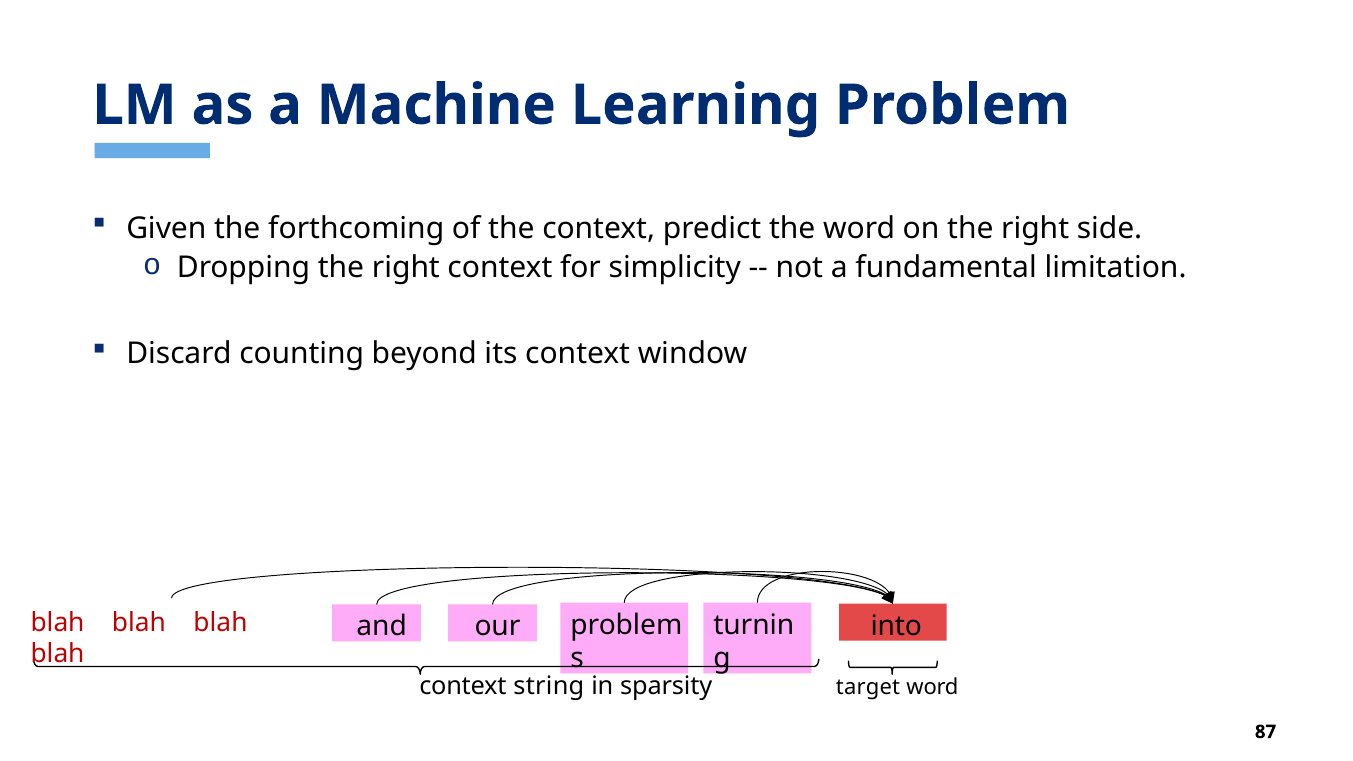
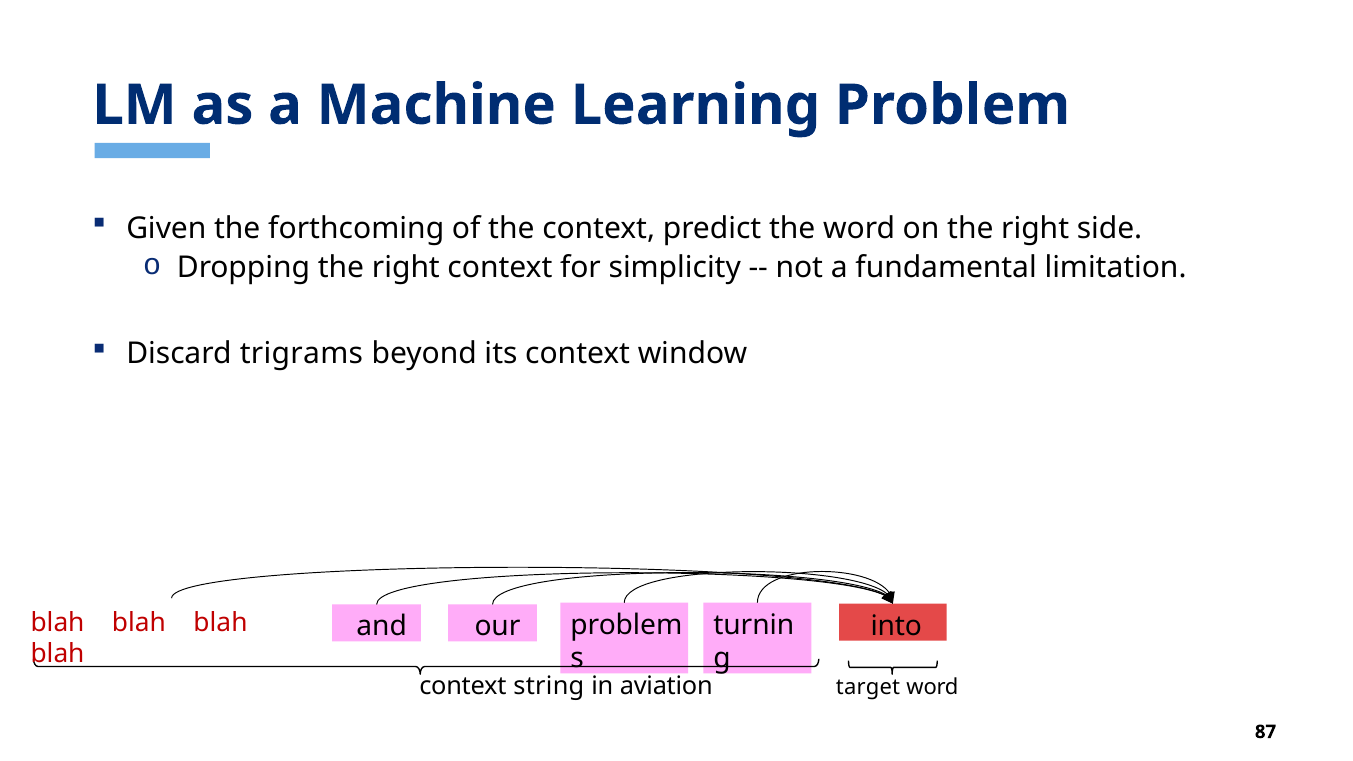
counting: counting -> trigrams
sparsity: sparsity -> aviation
